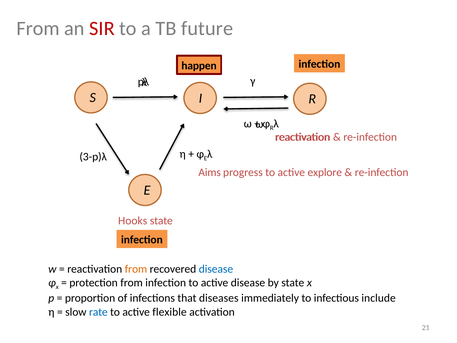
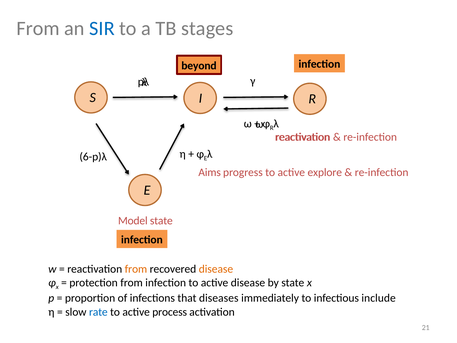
SIR colour: red -> blue
future: future -> stages
happen: happen -> beyond
3-p)λ: 3-p)λ -> 6-p)λ
Hooks: Hooks -> Model
disease at (216, 269) colour: blue -> orange
flexible: flexible -> process
